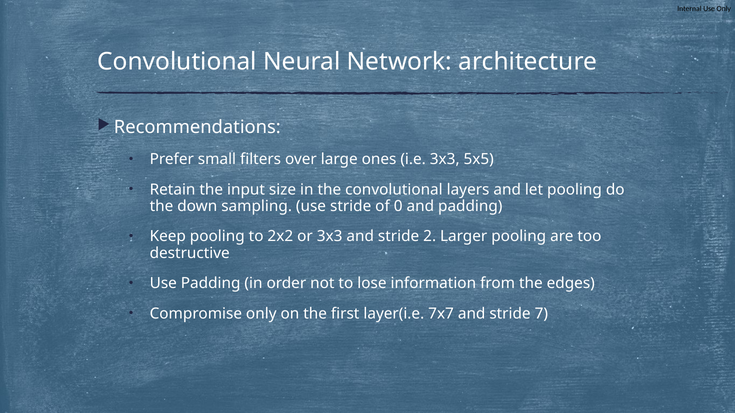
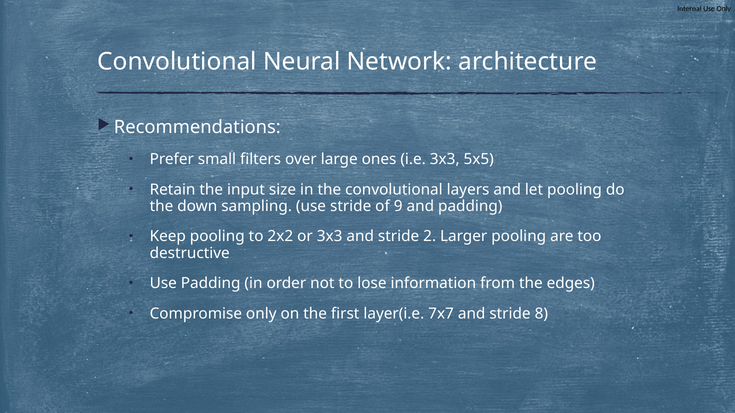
0: 0 -> 9
7: 7 -> 8
